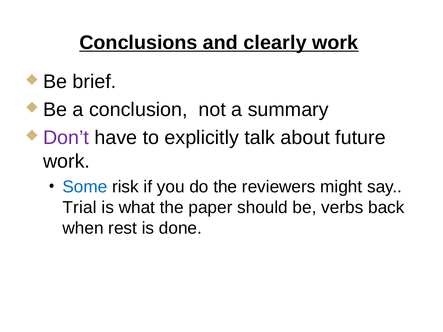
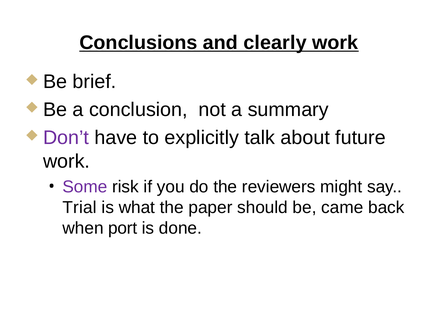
Some colour: blue -> purple
verbs: verbs -> came
rest: rest -> port
